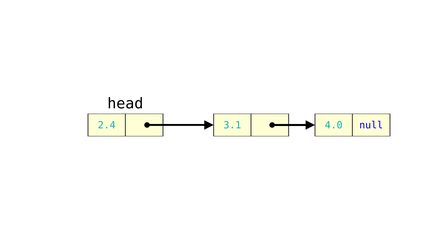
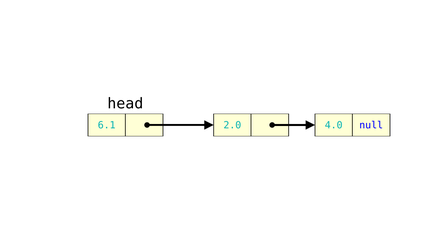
2.4: 2.4 -> 6.1
3.1: 3.1 -> 2.0
